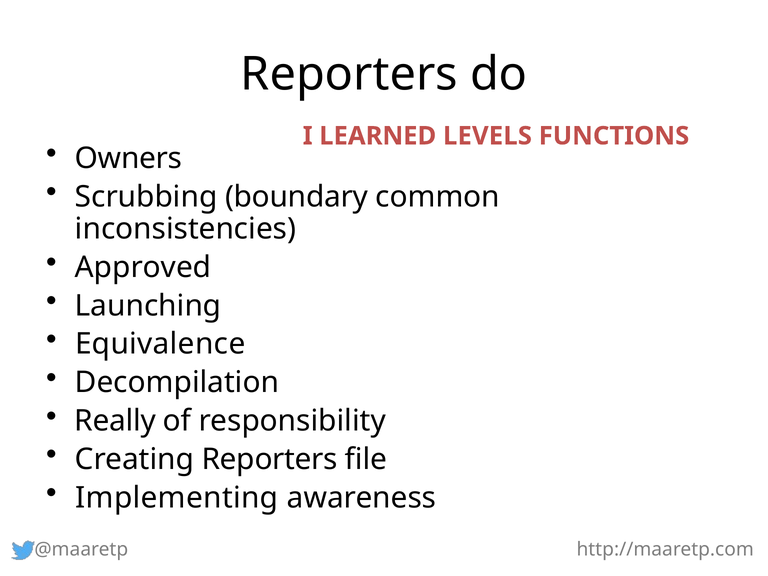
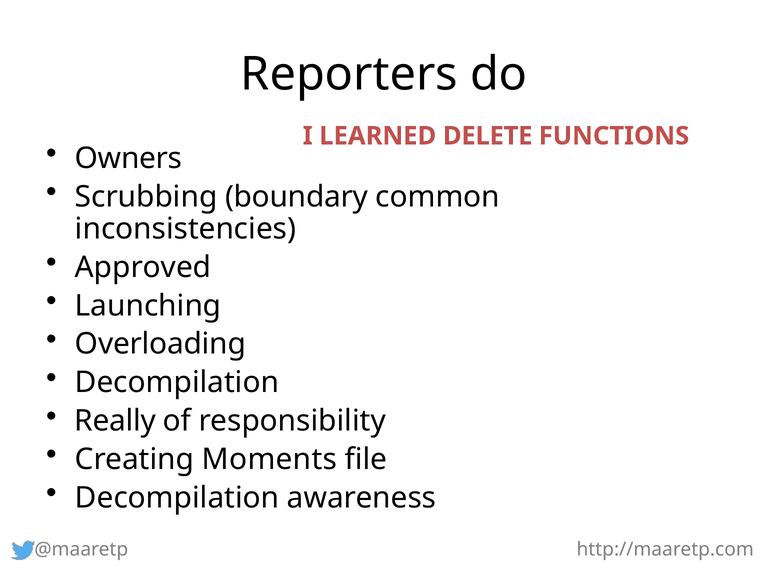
LEVELS: LEVELS -> DELETE
Equivalence: Equivalence -> Overloading
Creating Reporters: Reporters -> Moments
Implementing at (177, 498): Implementing -> Decompilation
